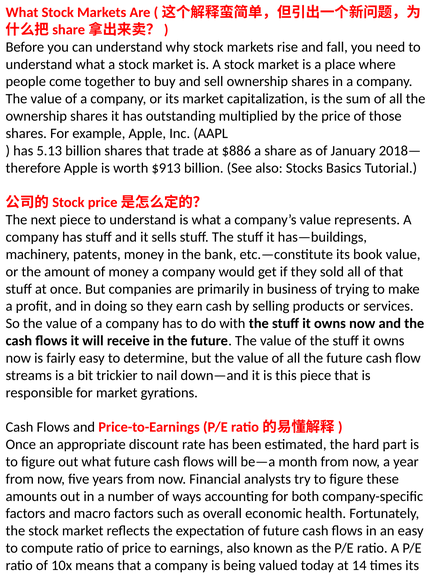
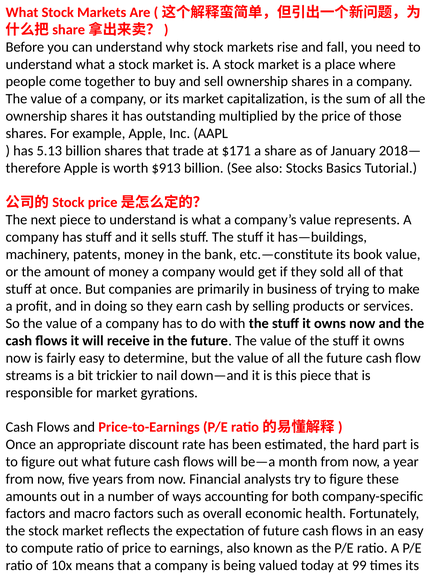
$886: $886 -> $171
14: 14 -> 99
